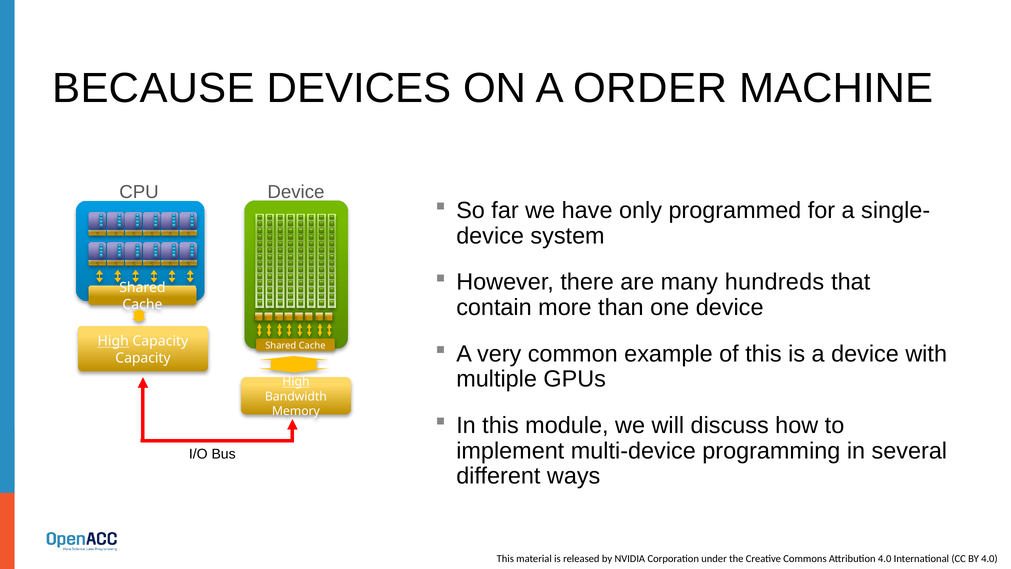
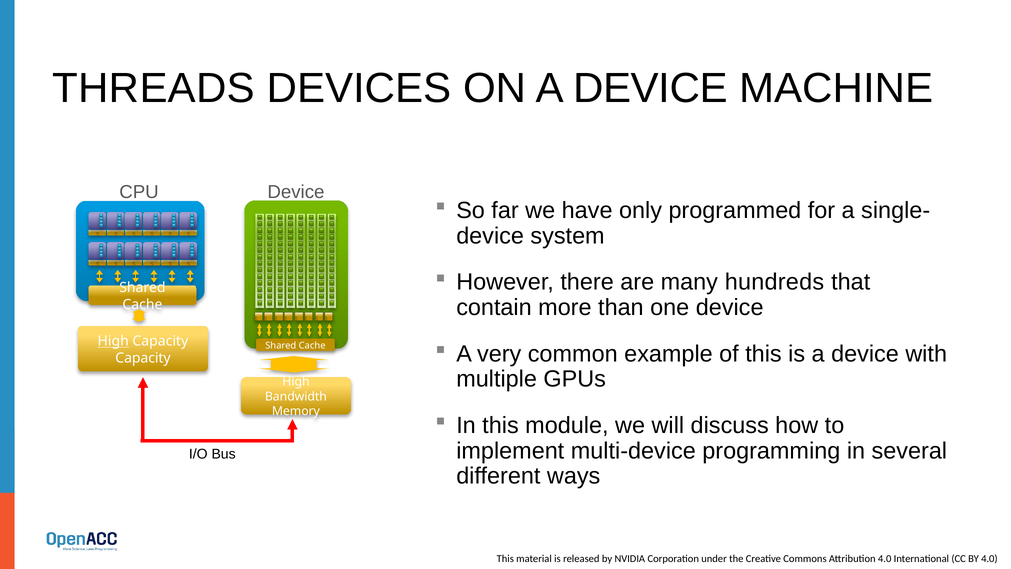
BECAUSE: BECAUSE -> THREADS
ON A ORDER: ORDER -> DEVICE
High at (296, 382) underline: present -> none
